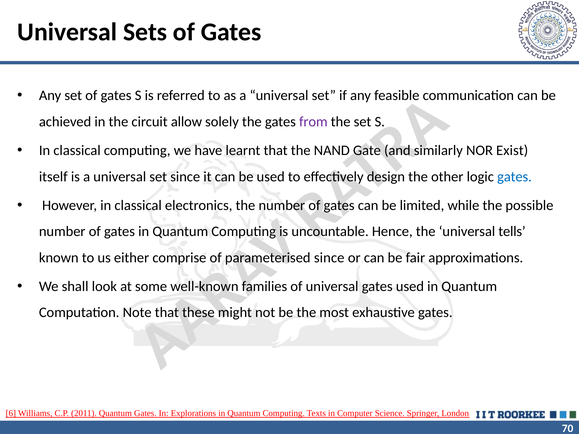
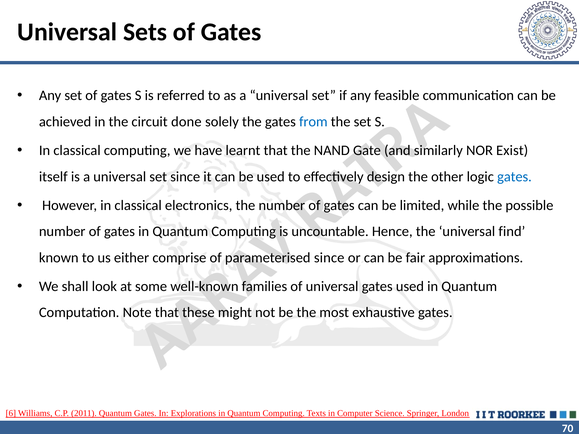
allow: allow -> done
from colour: purple -> blue
tells: tells -> find
